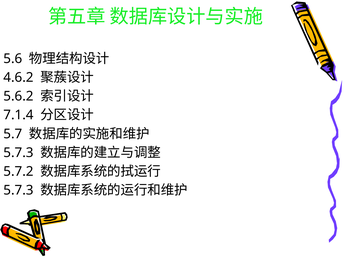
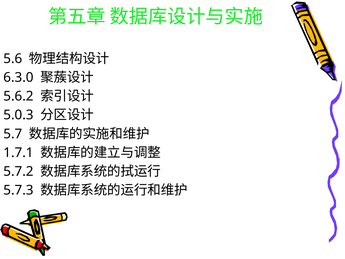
4.6.2: 4.6.2 -> 6.3.0
7.1.4: 7.1.4 -> 5.0.3
5.7.3 at (18, 153): 5.7.3 -> 1.7.1
